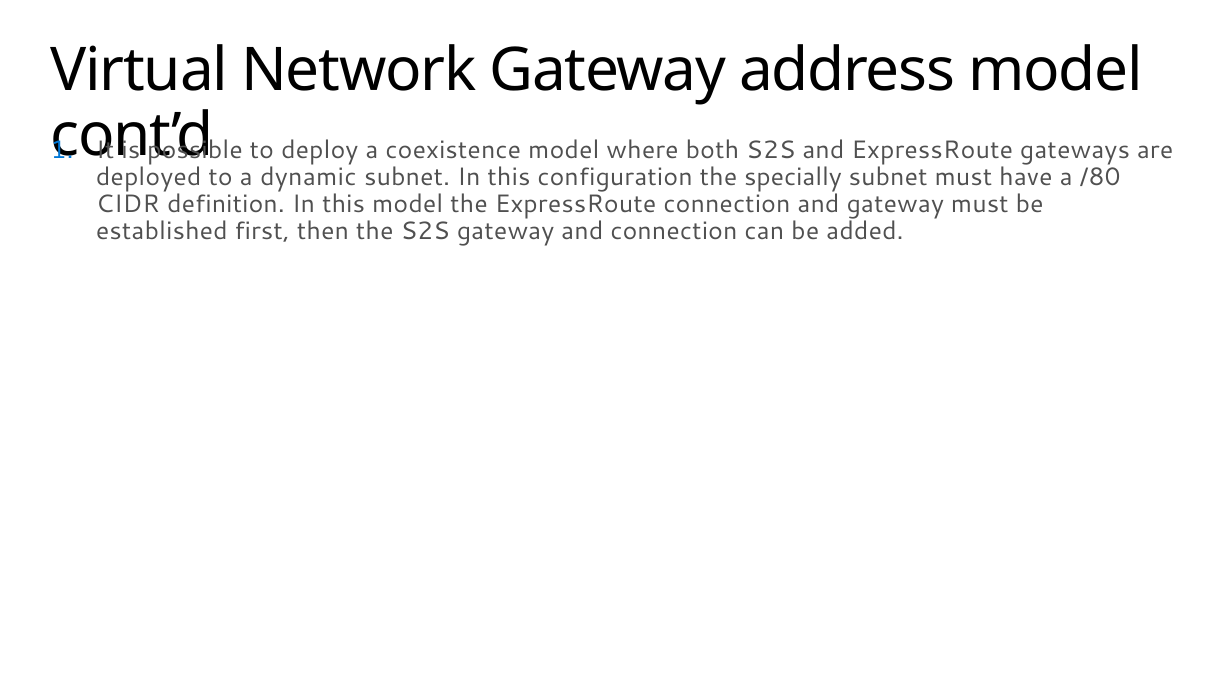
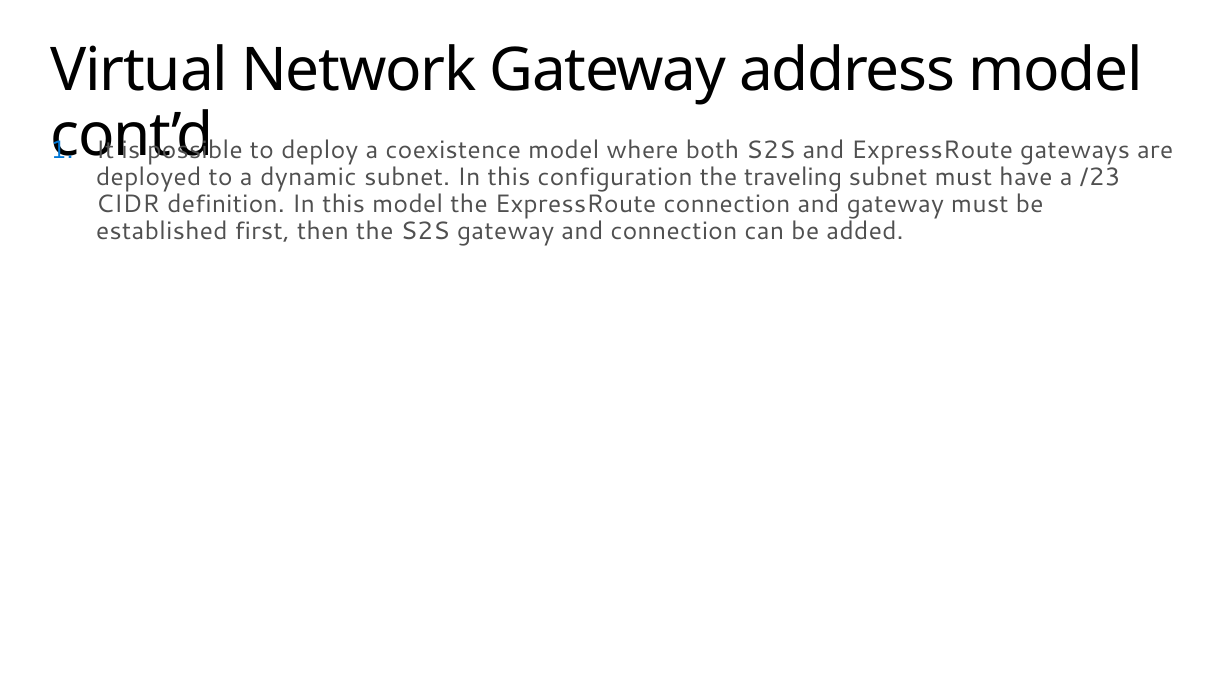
specially: specially -> traveling
/80: /80 -> /23
